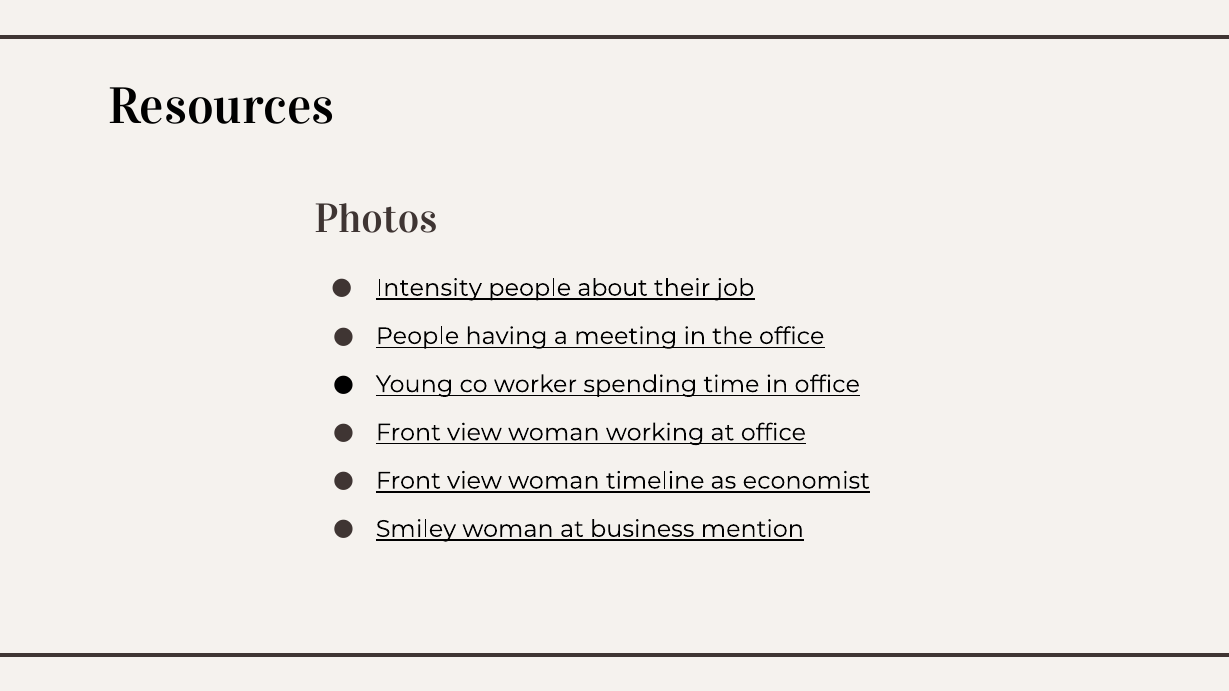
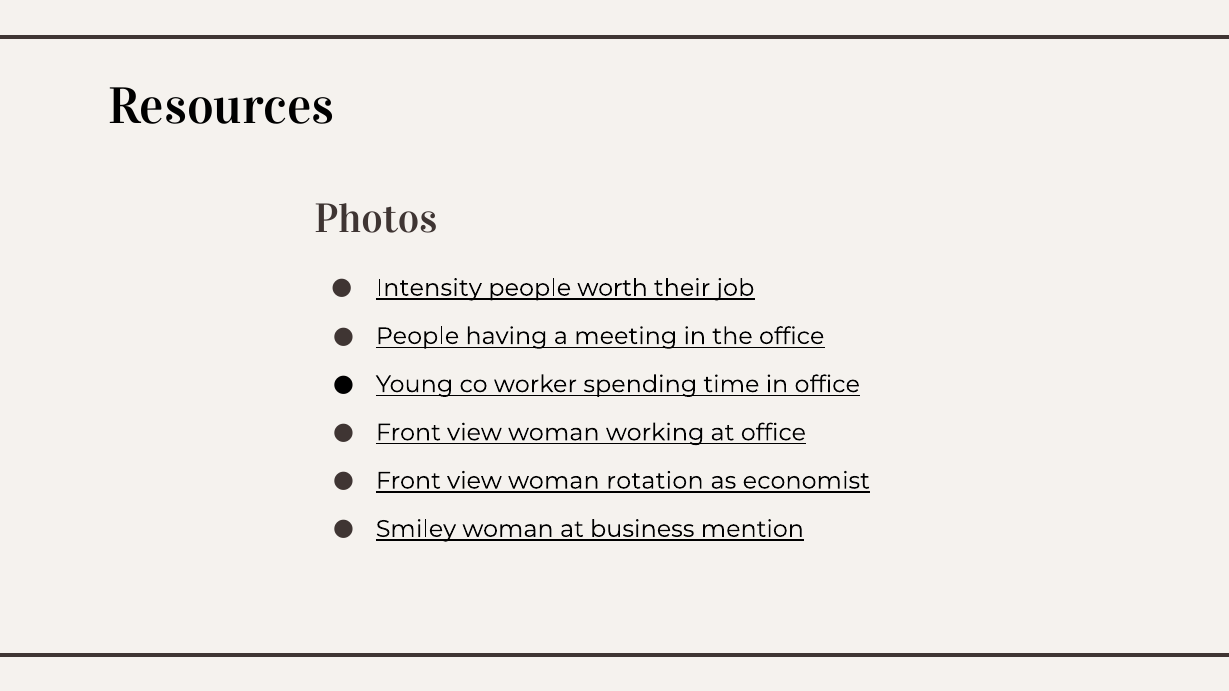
about: about -> worth
timeline: timeline -> rotation
